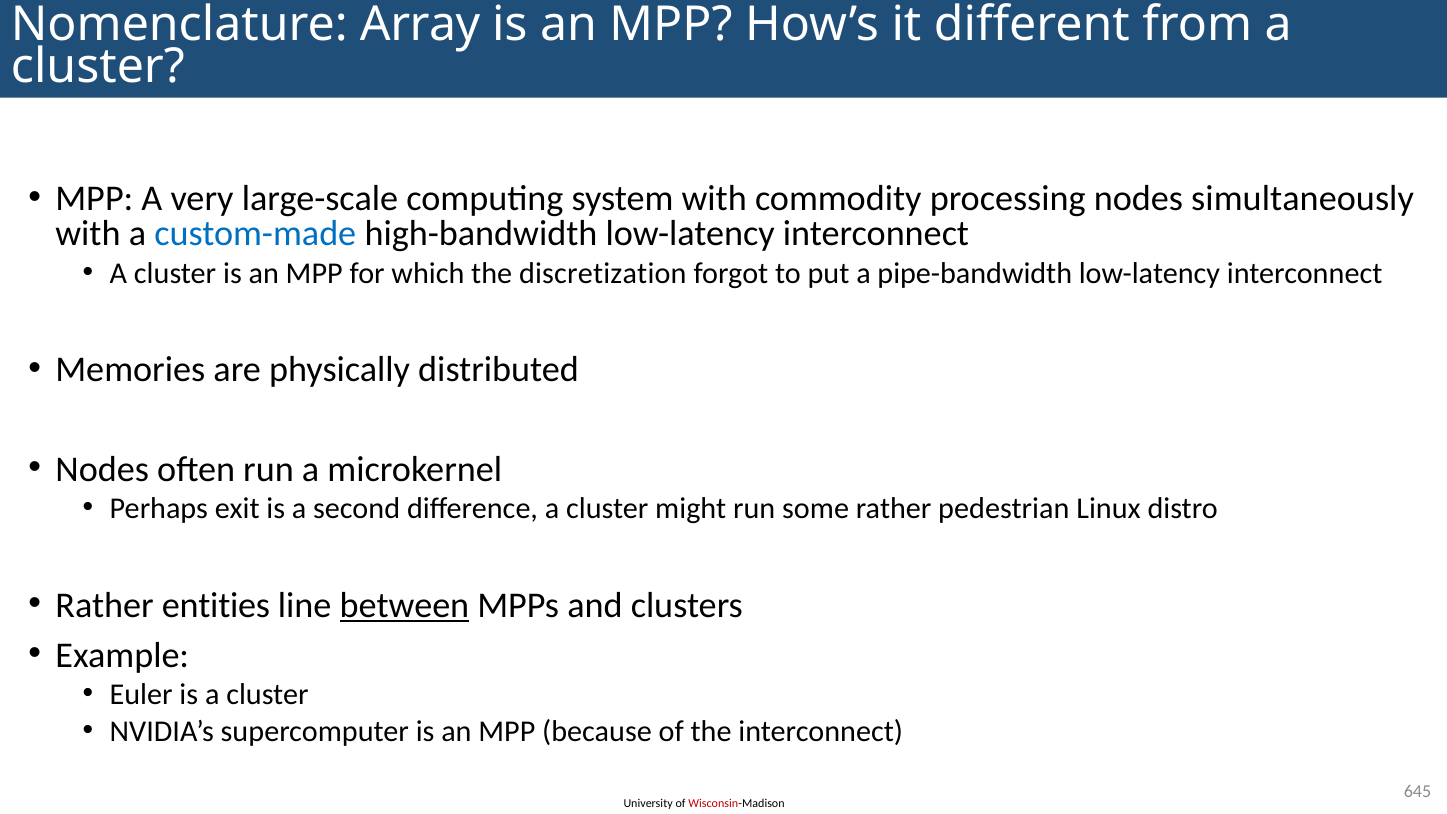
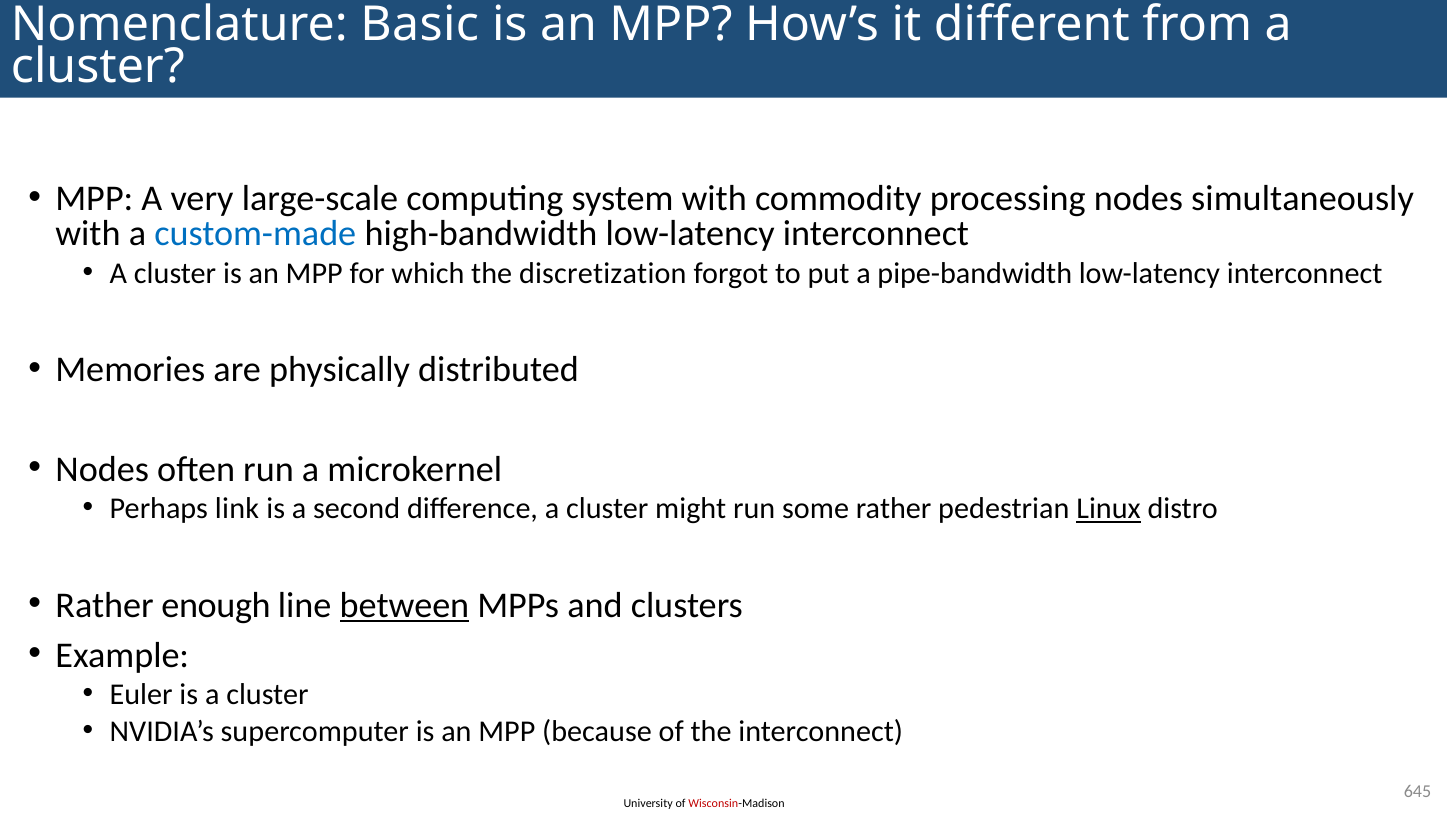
Array: Array -> Basic
exit: exit -> link
Linux underline: none -> present
entities: entities -> enough
